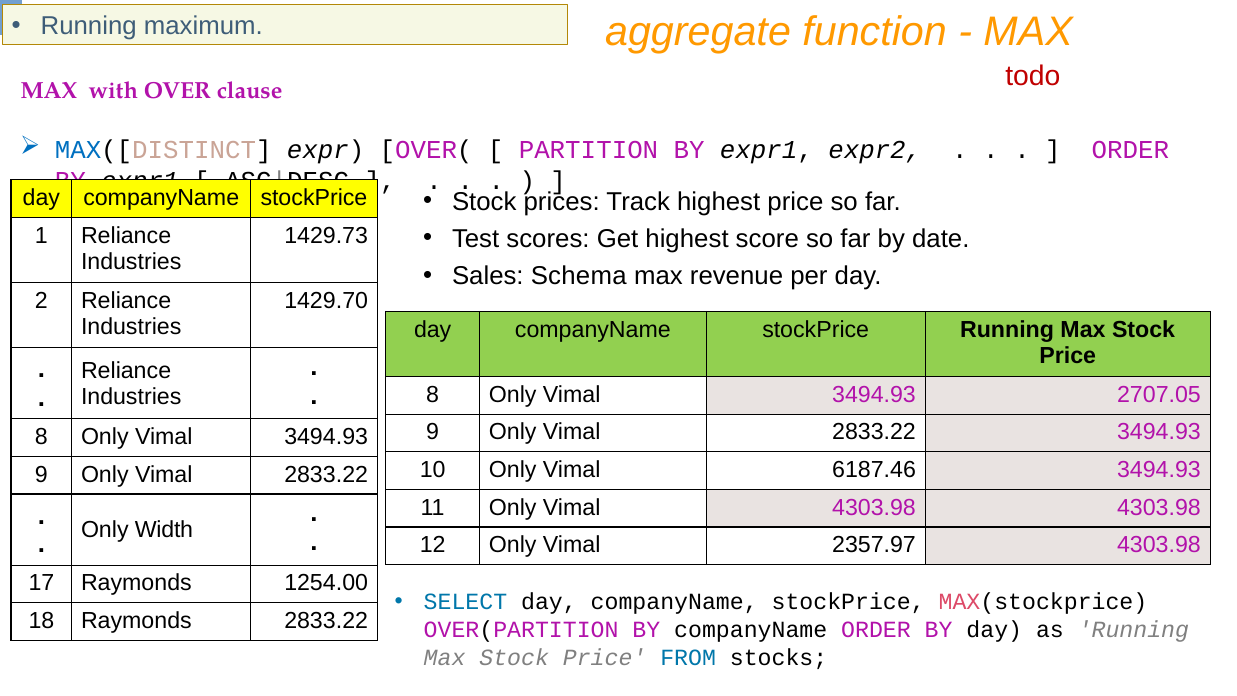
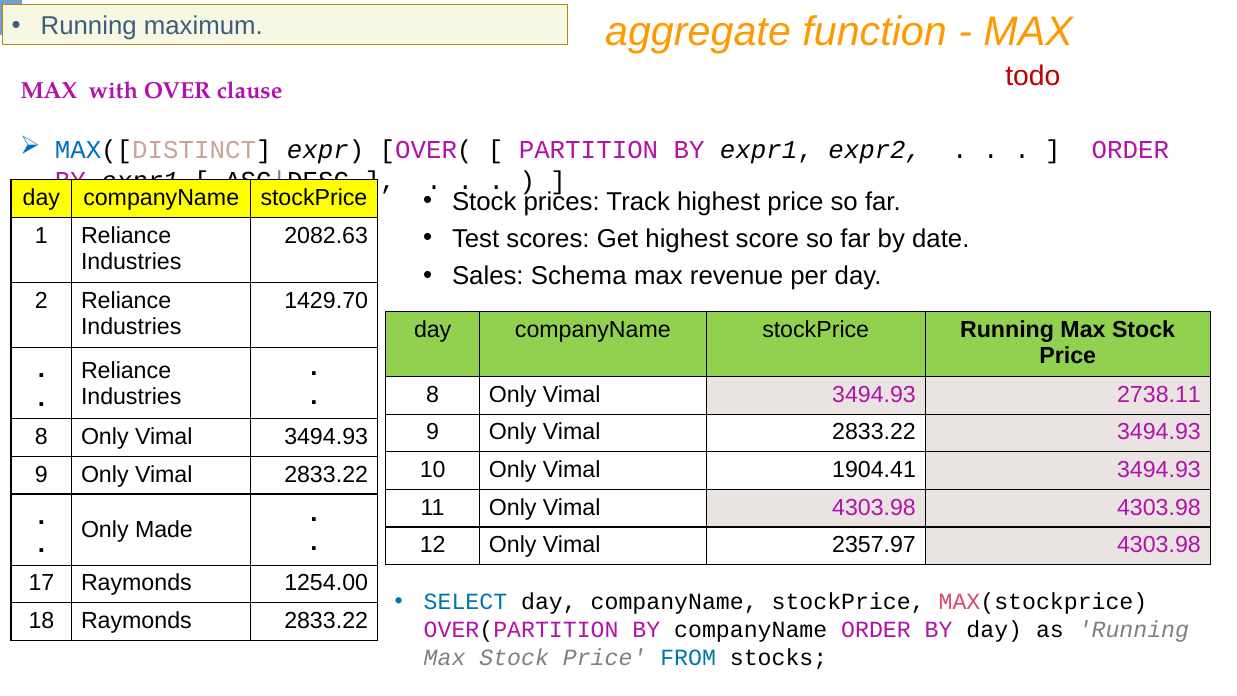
1429.73: 1429.73 -> 2082.63
2707.05: 2707.05 -> 2738.11
6187.46: 6187.46 -> 1904.41
Width: Width -> Made
